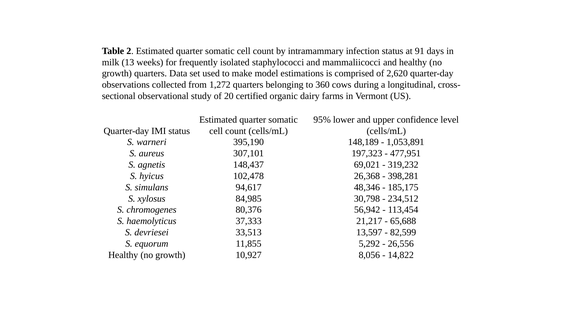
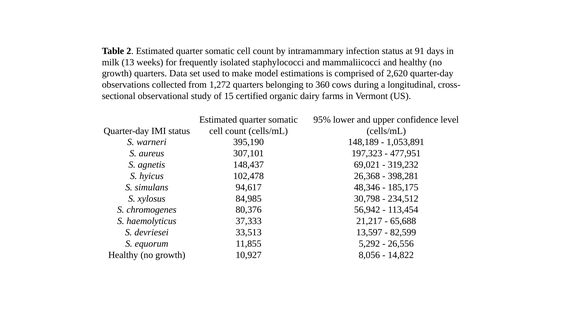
20: 20 -> 15
